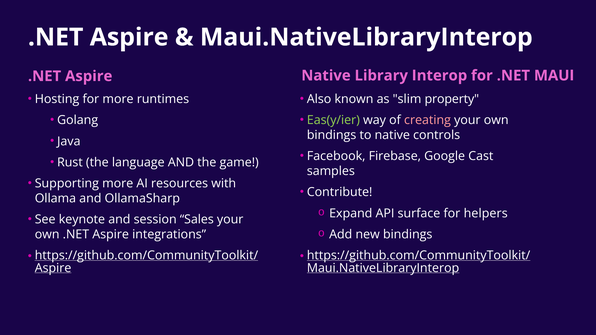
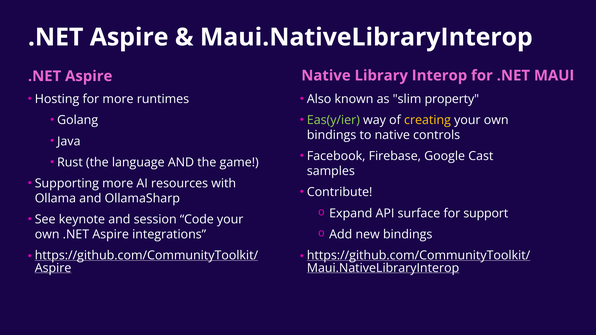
creating colour: pink -> yellow
helpers: helpers -> support
Sales: Sales -> Code
